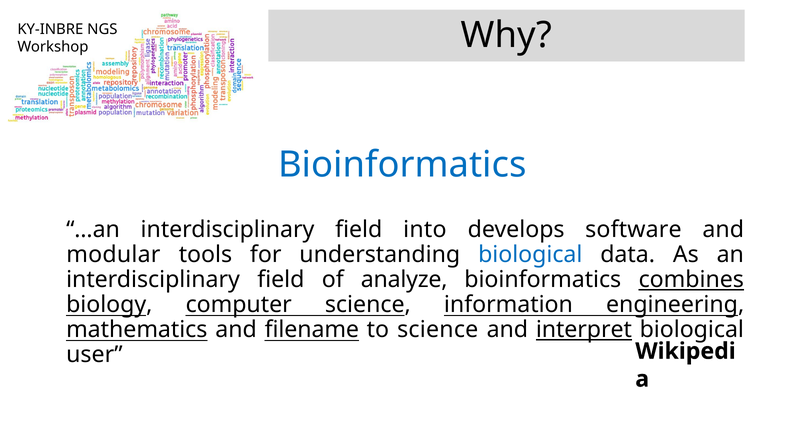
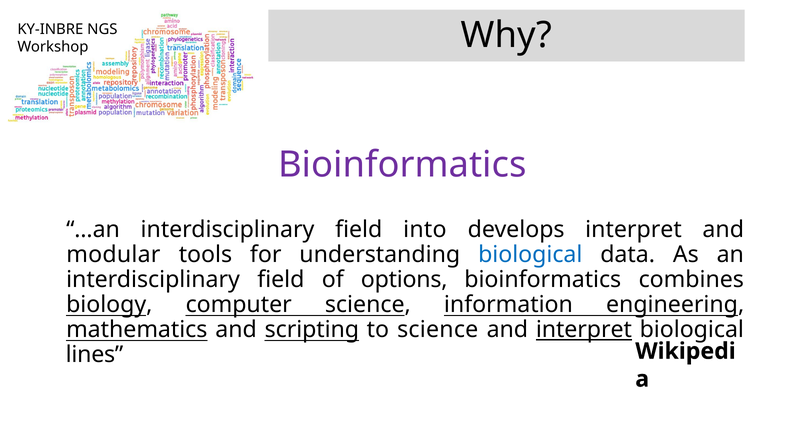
Bioinformatics at (402, 165) colour: blue -> purple
develops software: software -> interpret
analyze: analyze -> options
combines underline: present -> none
filename: filename -> scripting
user: user -> lines
